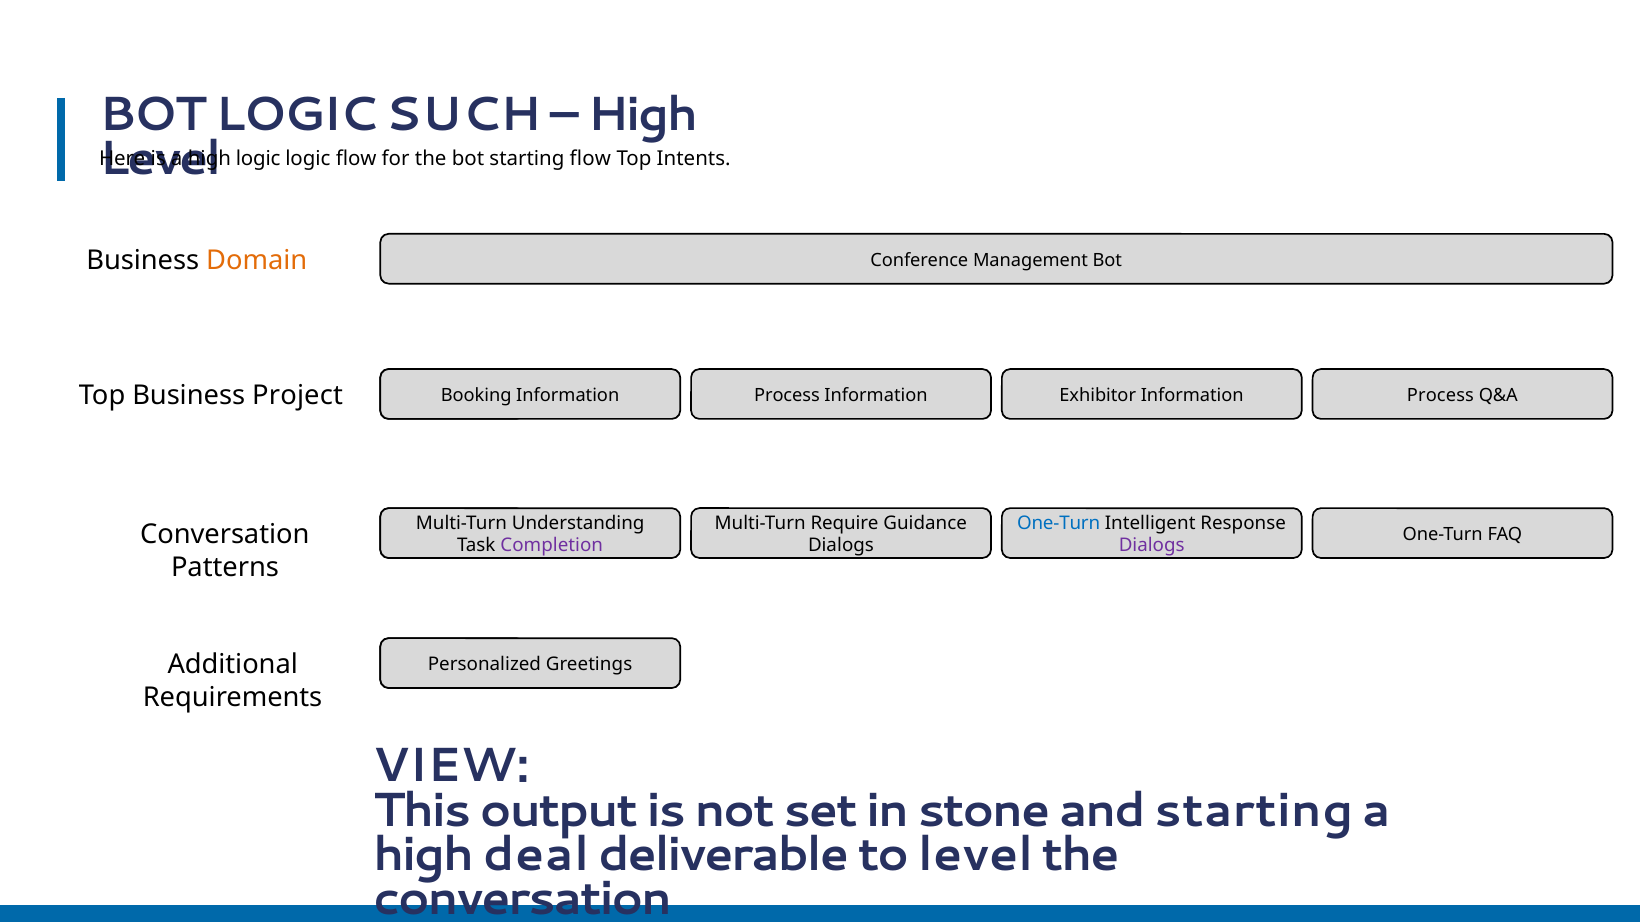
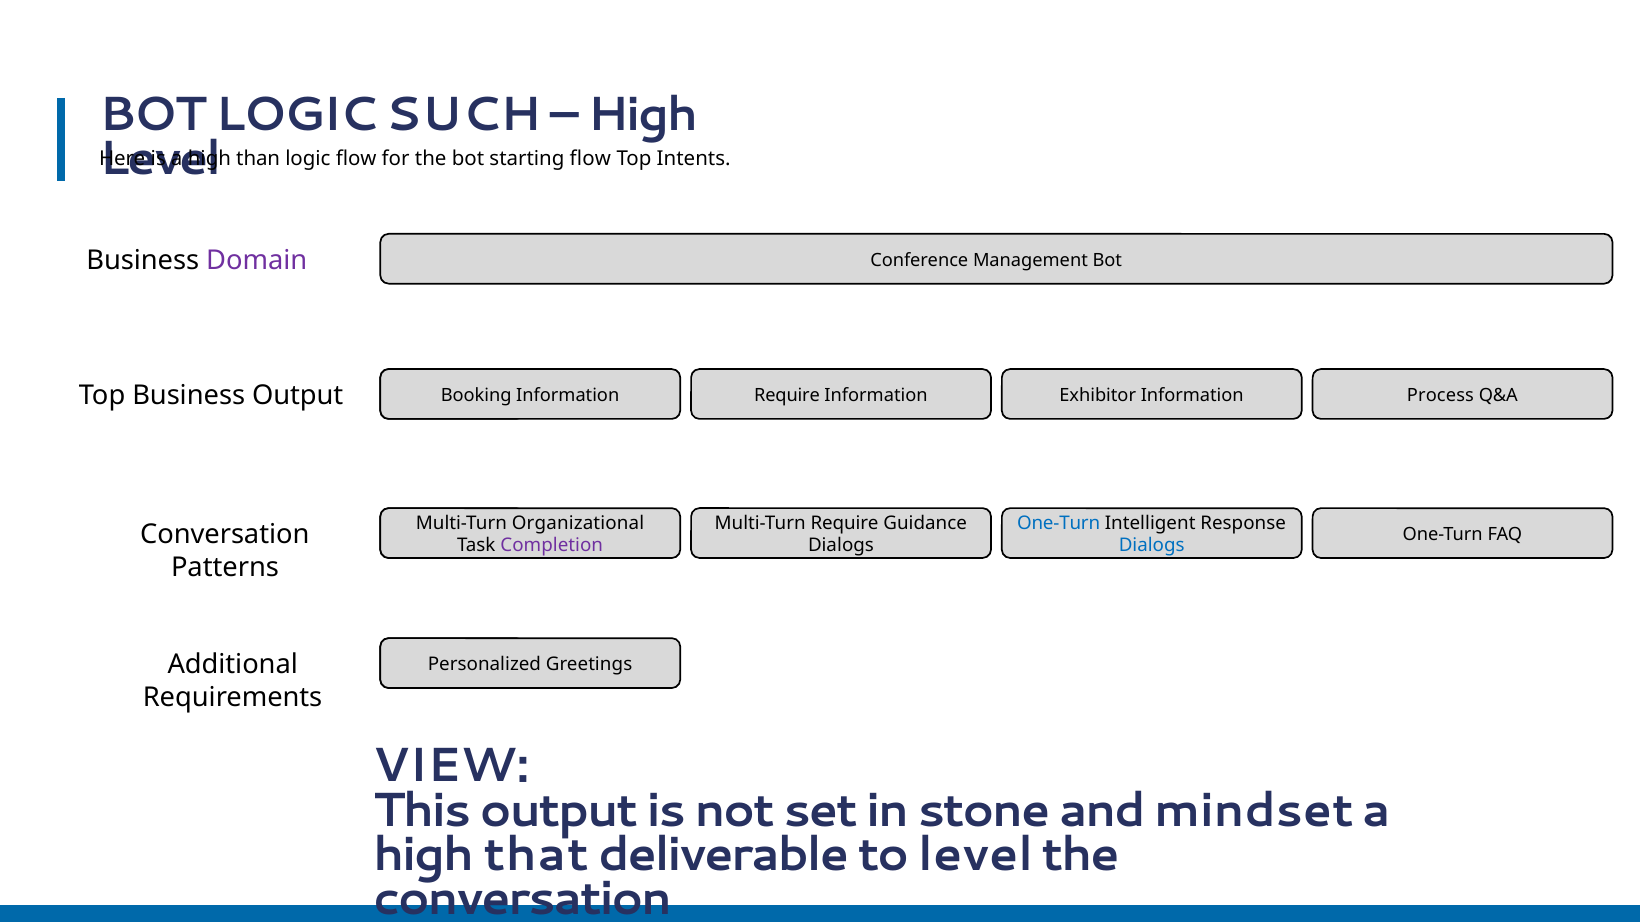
logic at (258, 159): logic -> than
Domain colour: orange -> purple
Business Project: Project -> Output
Process at (787, 395): Process -> Require
Understanding: Understanding -> Organizational
Dialogs at (1152, 546) colour: purple -> blue
and starting: starting -> mindset
deal: deal -> that
